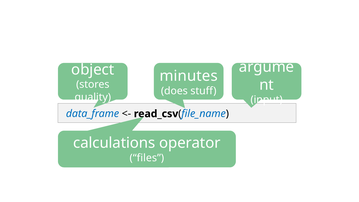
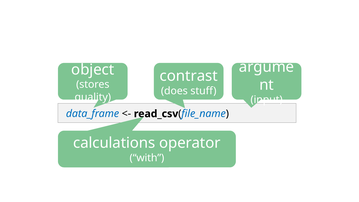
minutes: minutes -> contrast
files: files -> with
